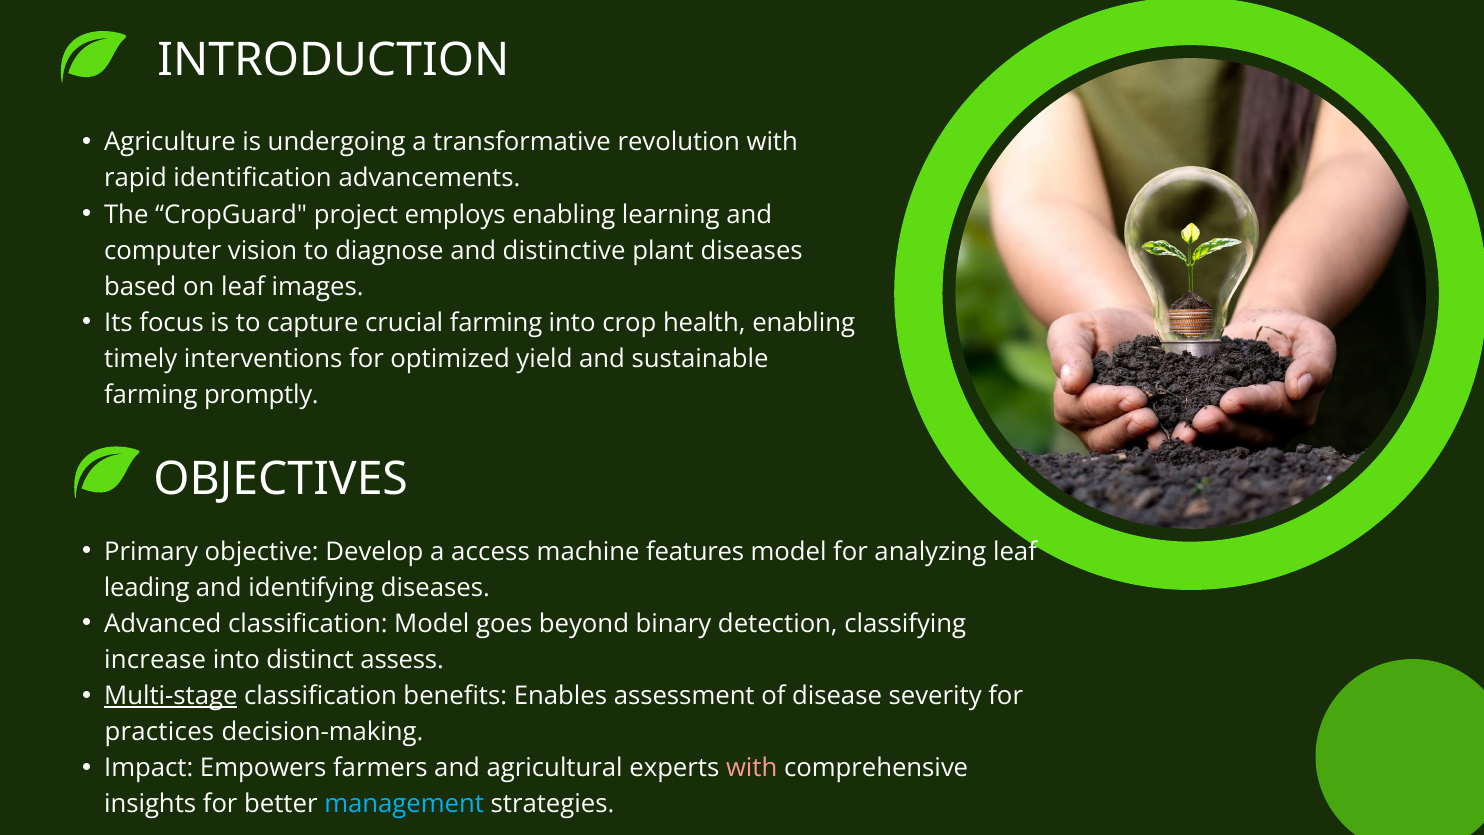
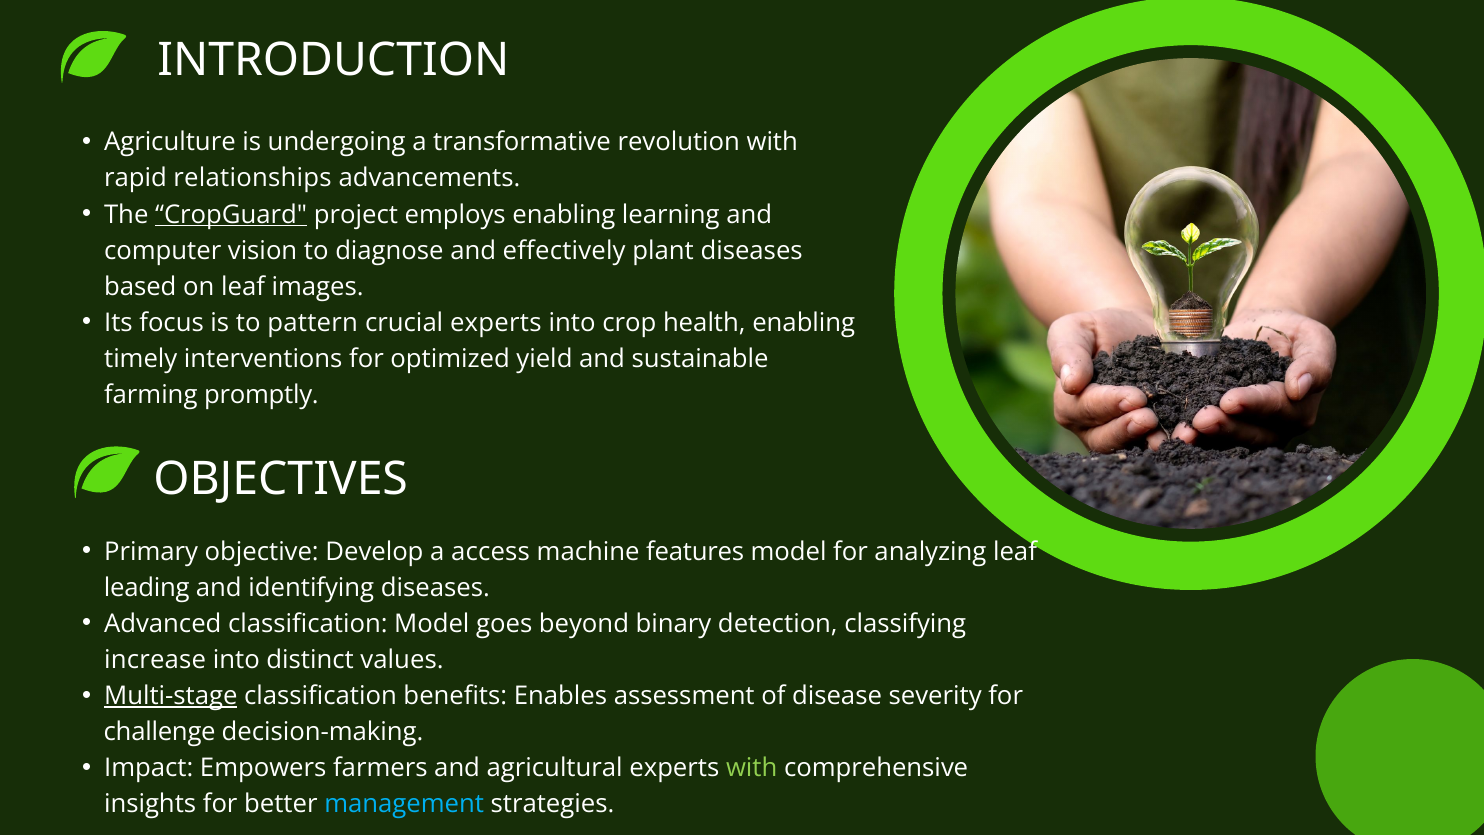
identification: identification -> relationships
CropGuard underline: none -> present
distinctive: distinctive -> effectively
capture: capture -> pattern
crucial farming: farming -> experts
assess: assess -> values
practices: practices -> challenge
with at (752, 768) colour: pink -> light green
